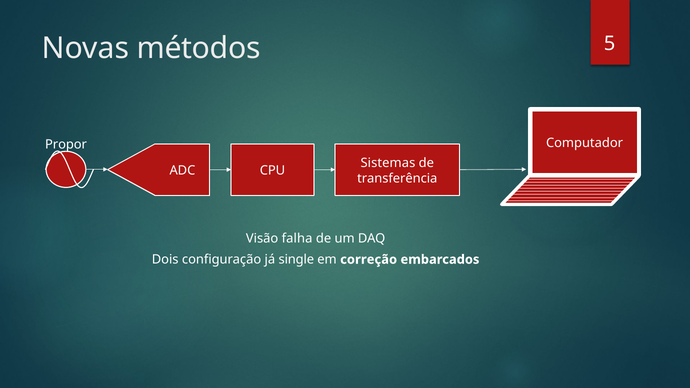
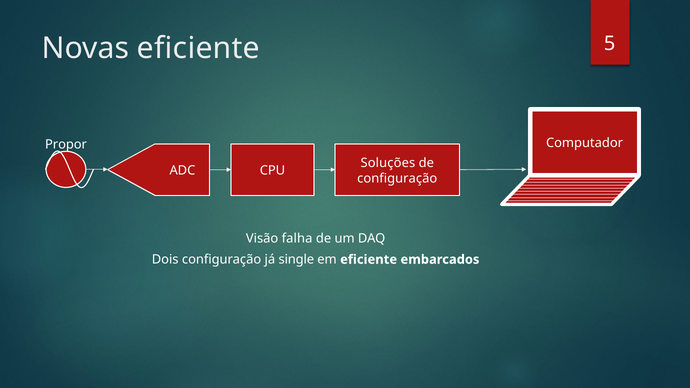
Novas métodos: métodos -> eficiente
Sistemas: Sistemas -> Soluções
transferência at (397, 178): transferência -> configuração
em correção: correção -> eficiente
